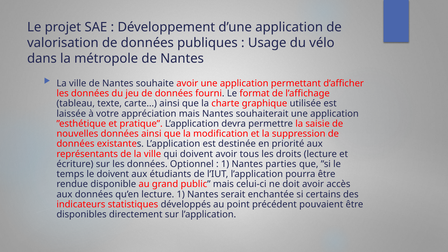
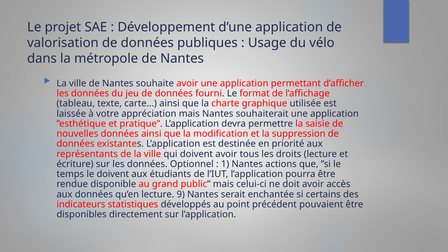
parties: parties -> actions
lecture 1: 1 -> 9
